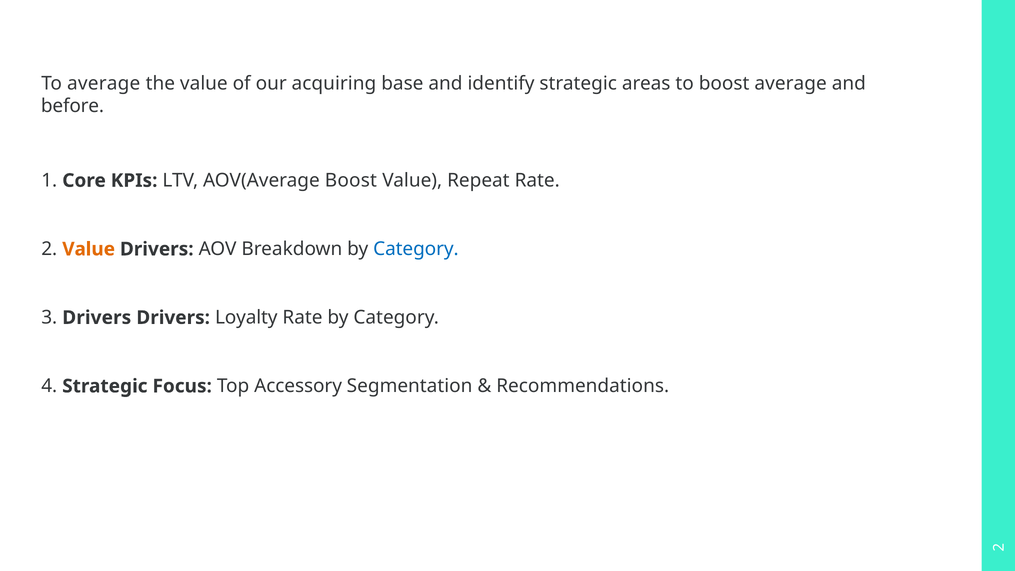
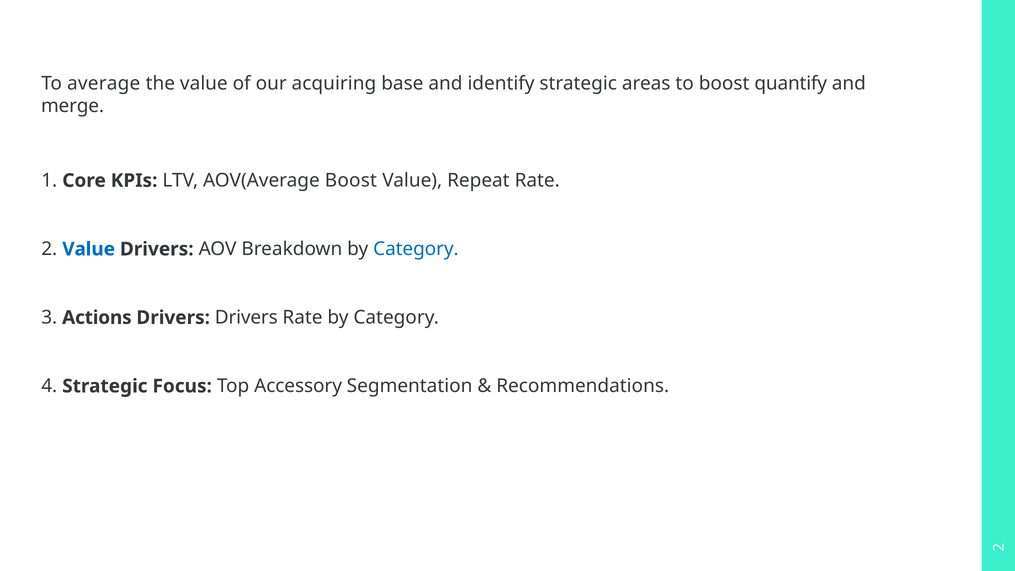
boost average: average -> quantify
before: before -> merge
Value at (89, 249) colour: orange -> blue
3 Drivers: Drivers -> Actions
Drivers Loyalty: Loyalty -> Drivers
